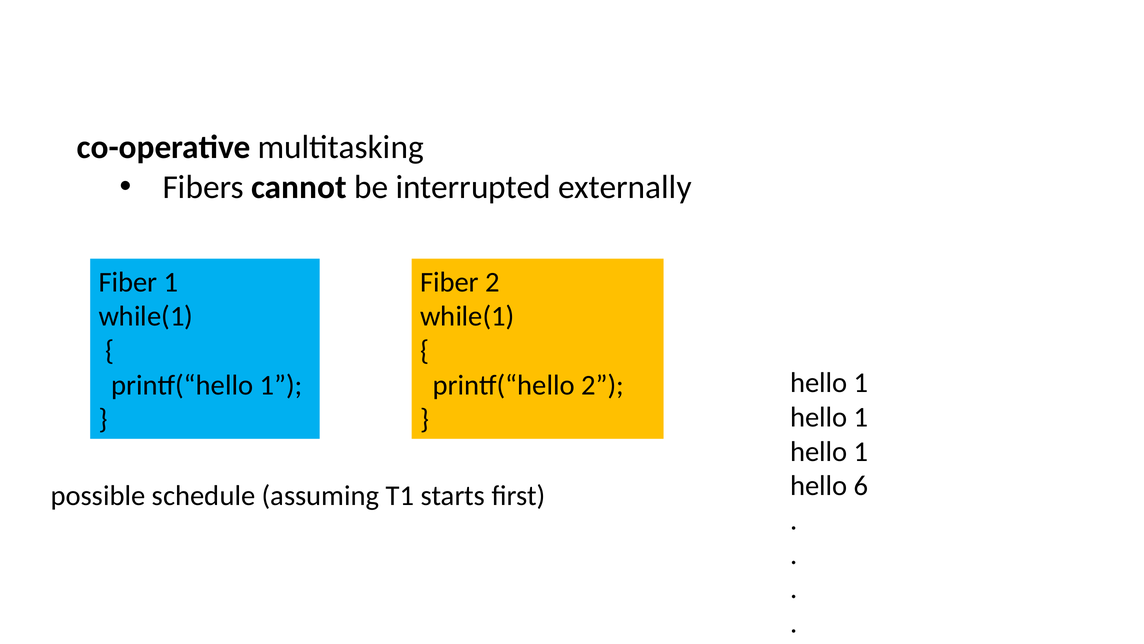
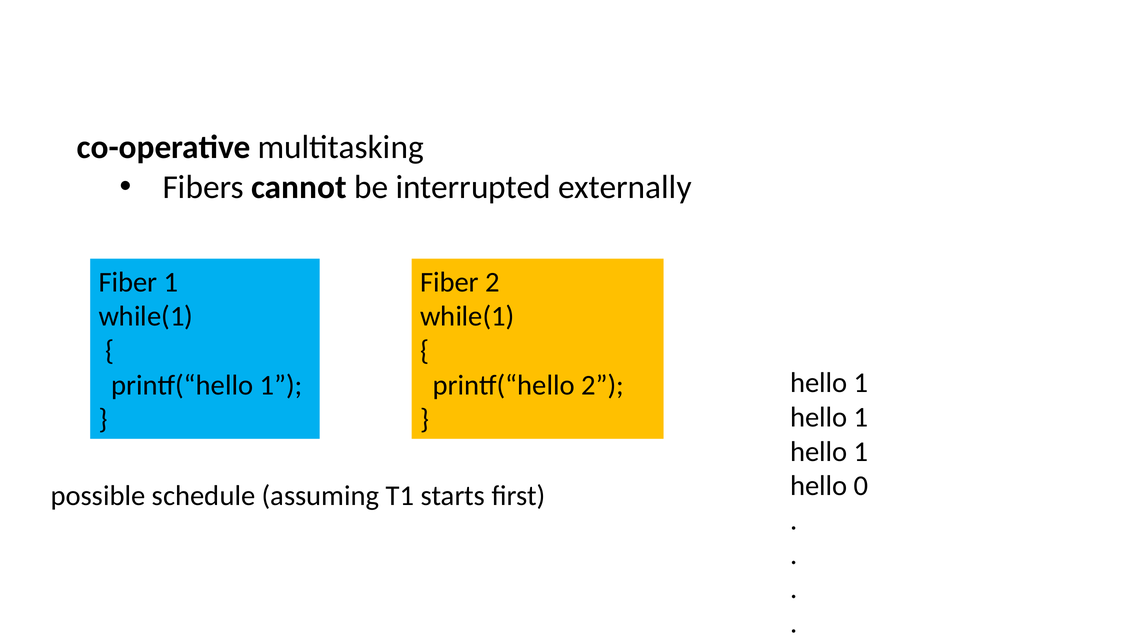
6: 6 -> 0
